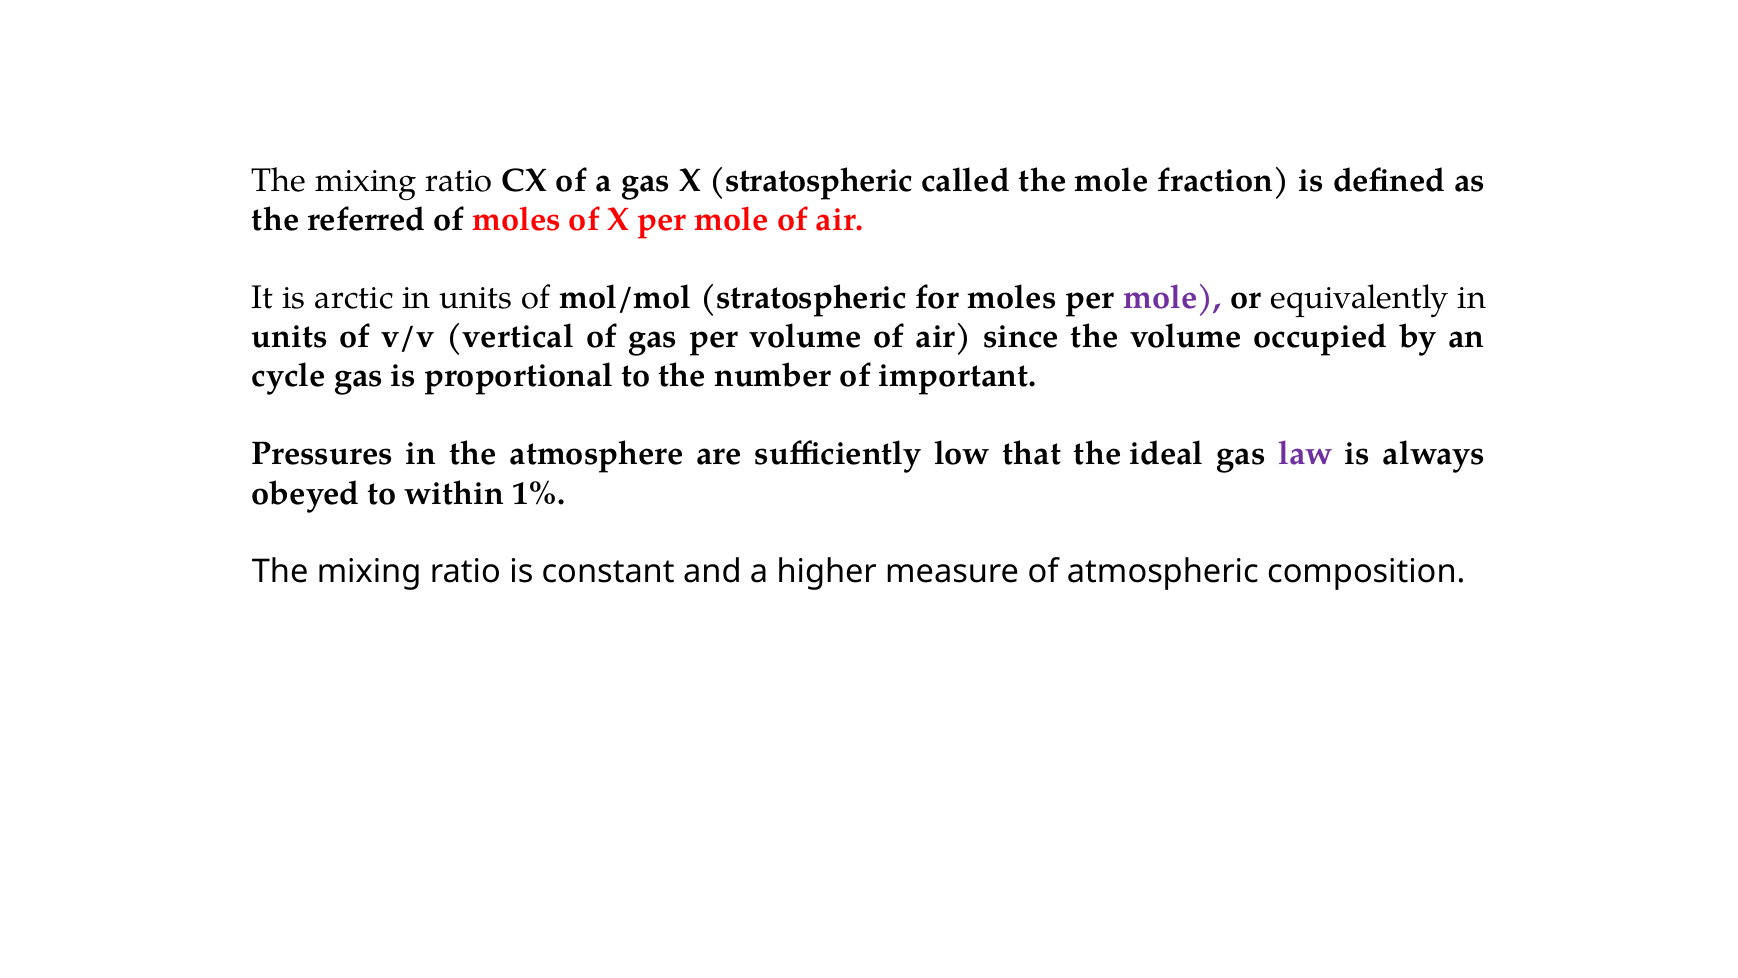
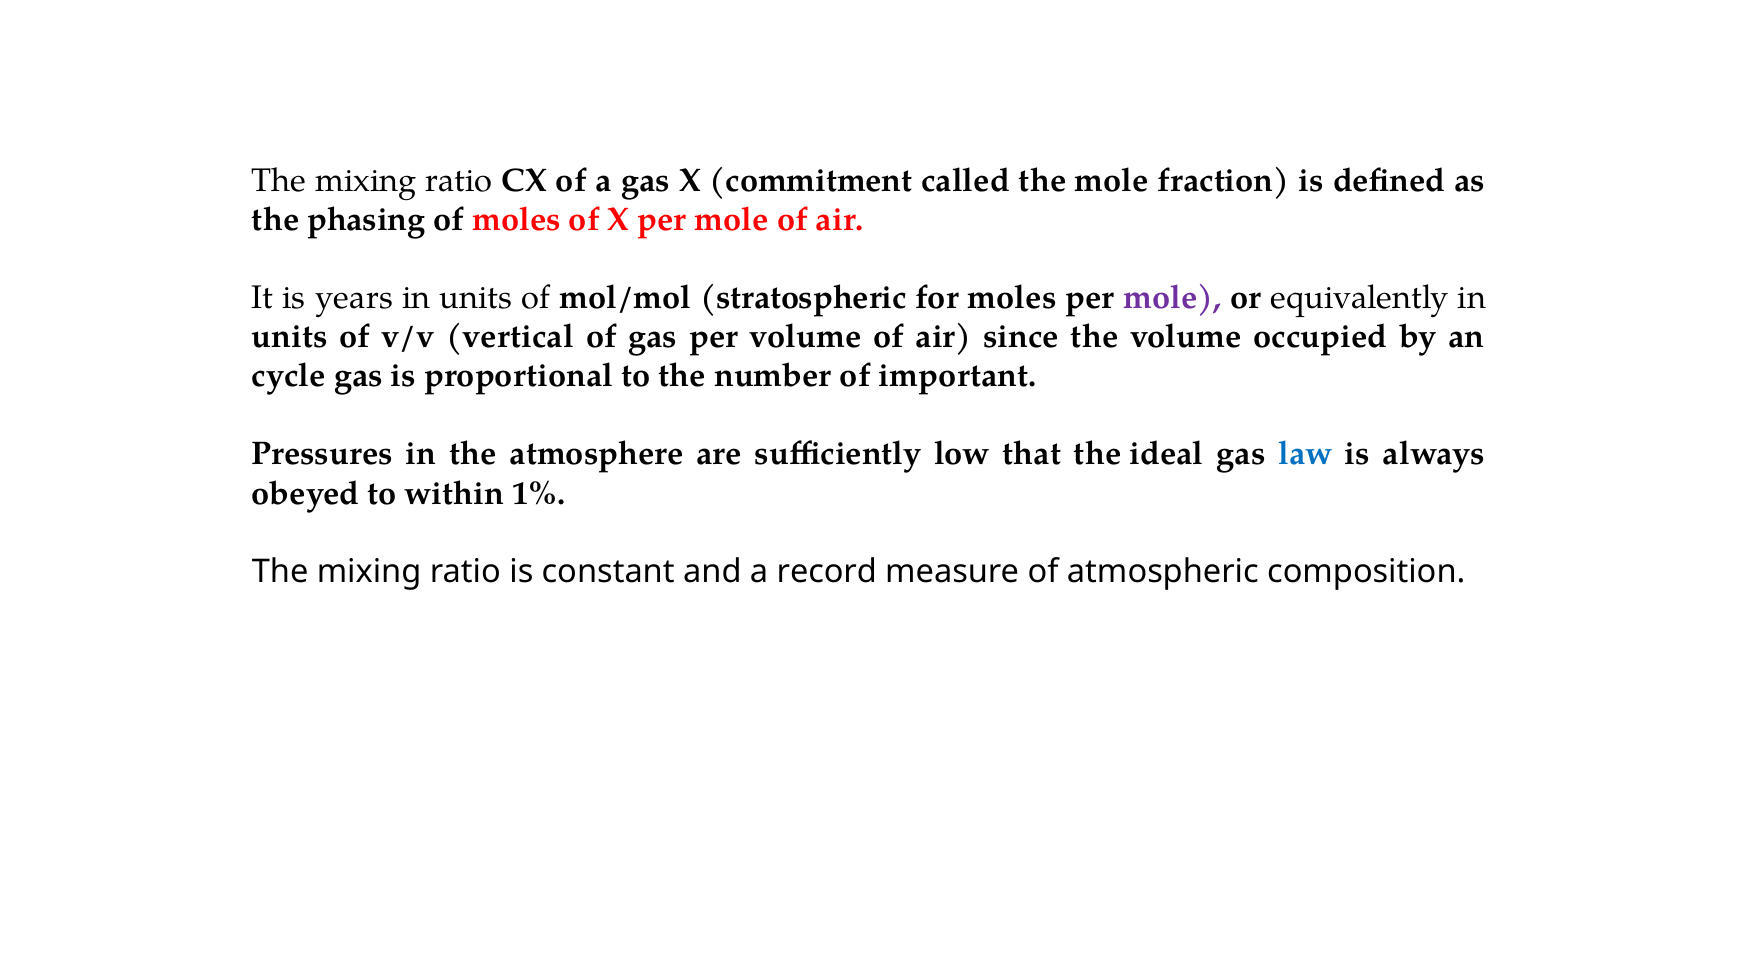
X stratospheric: stratospheric -> commitment
referred: referred -> phasing
arctic: arctic -> years
law colour: purple -> blue
higher: higher -> record
